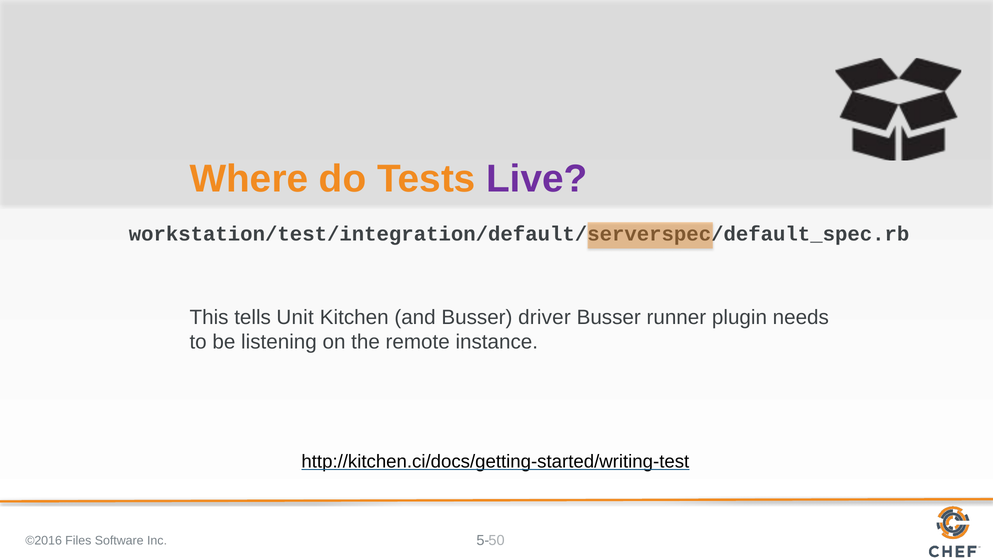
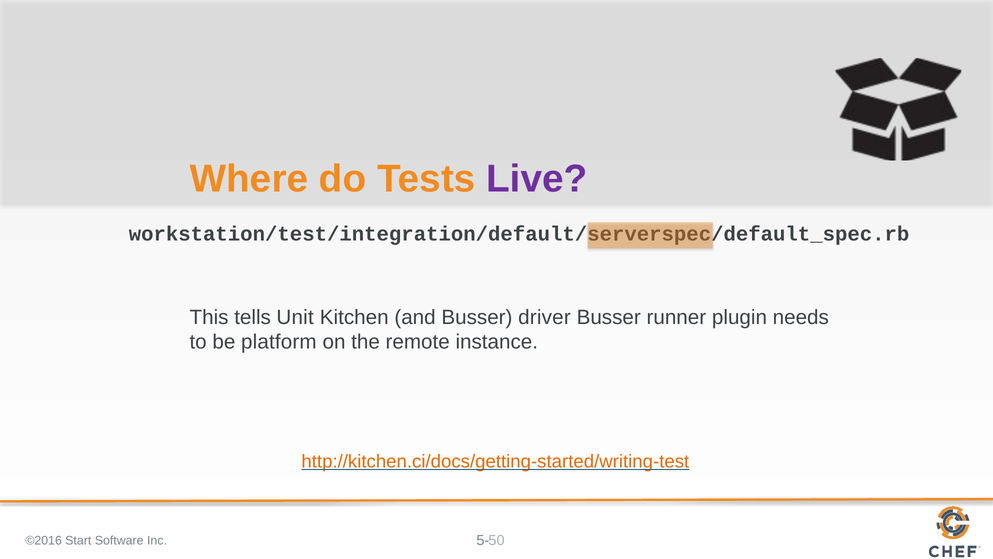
listening: listening -> platform
http://kitchen.ci/docs/getting-started/writing-test colour: black -> orange
Files: Files -> Start
